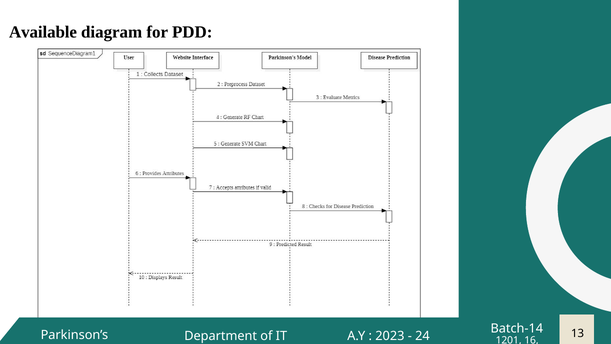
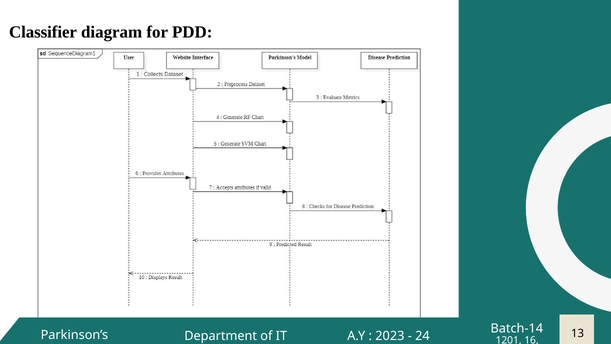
Available: Available -> Classifier
